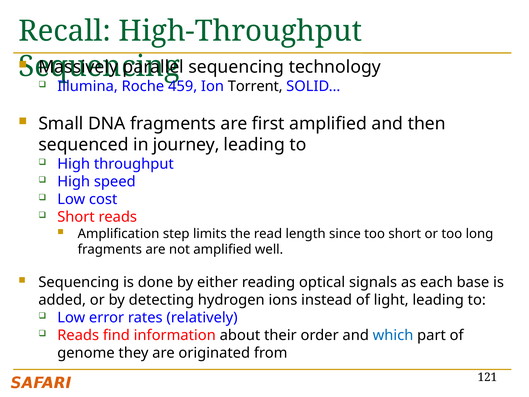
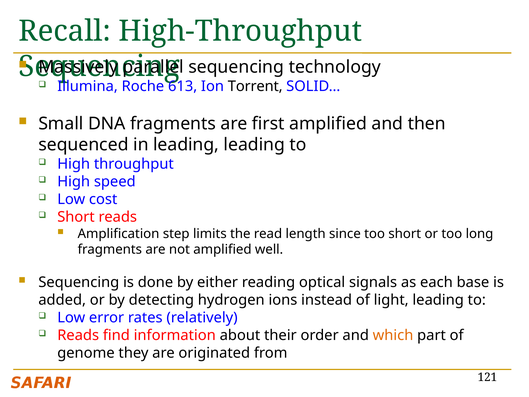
459: 459 -> 613
in journey: journey -> leading
which colour: blue -> orange
